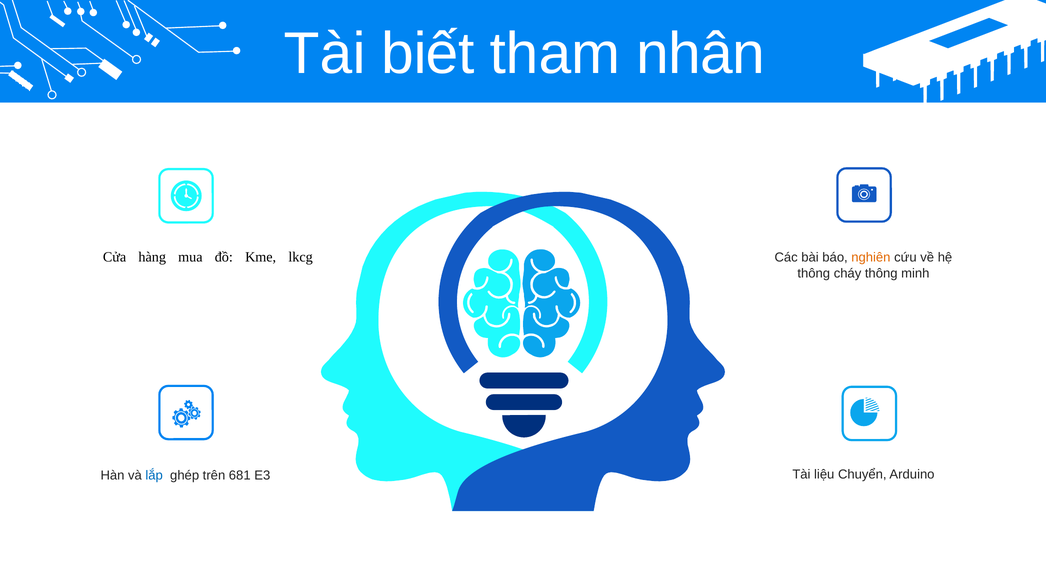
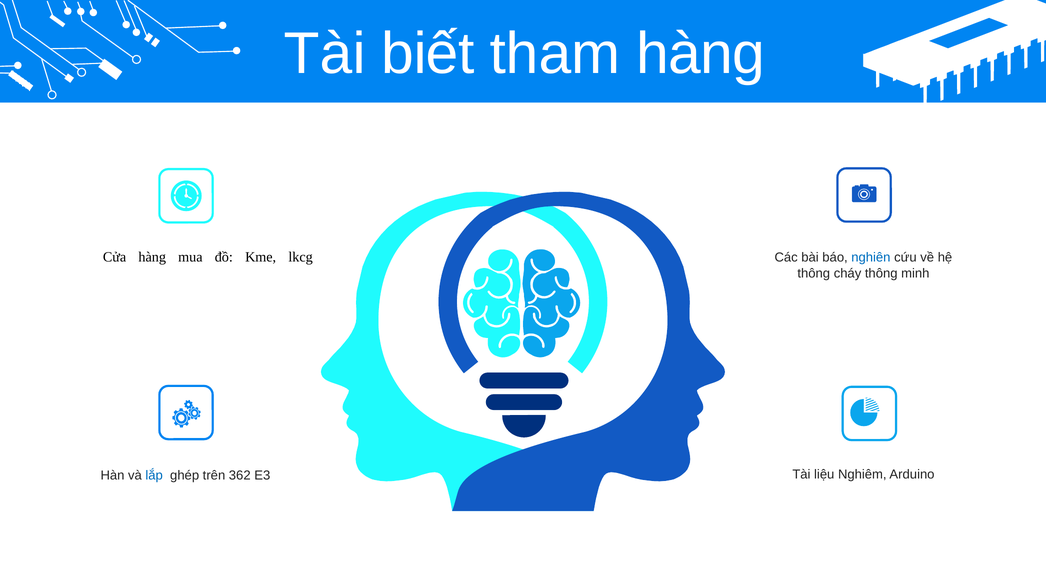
tham nhân: nhân -> hàng
nghiên colour: orange -> blue
Chuyển: Chuyển -> Nghiêm
681: 681 -> 362
